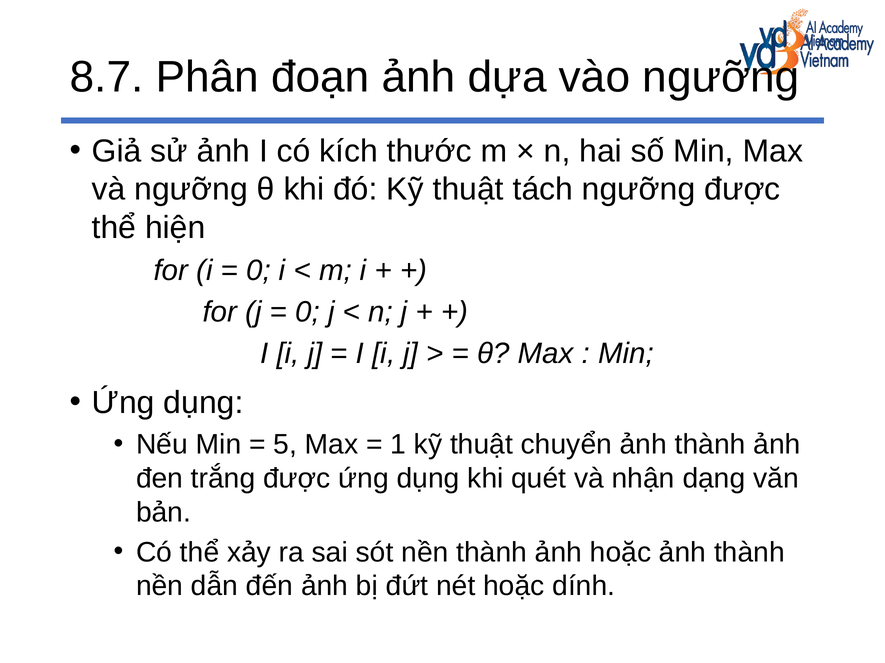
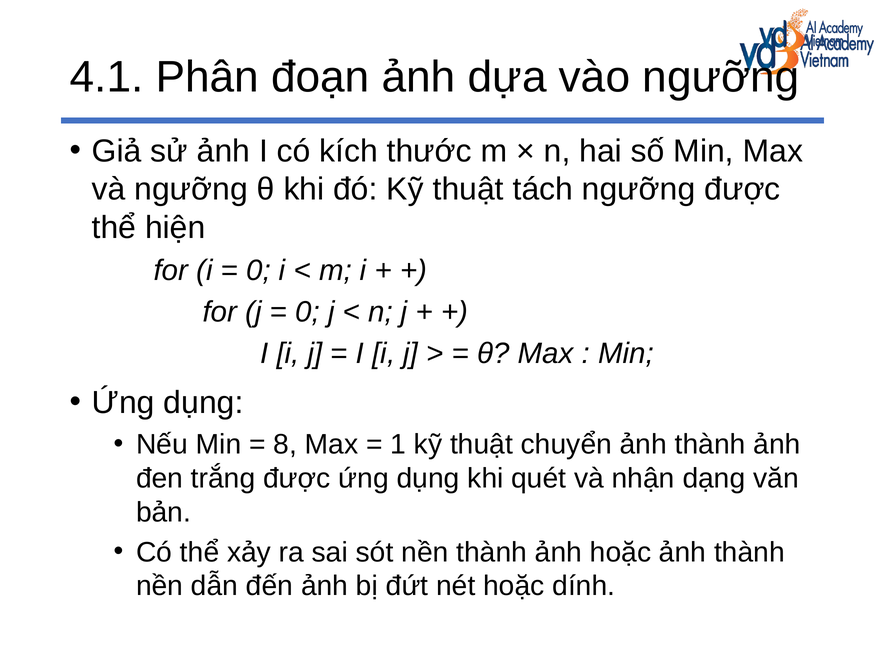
8.7: 8.7 -> 4.1
5: 5 -> 8
